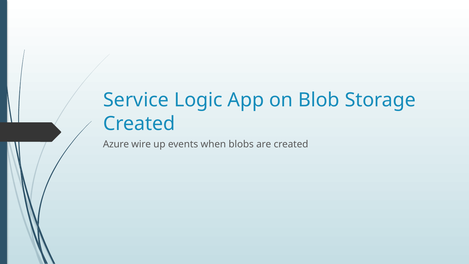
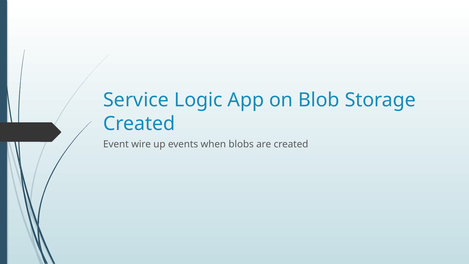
Azure: Azure -> Event
